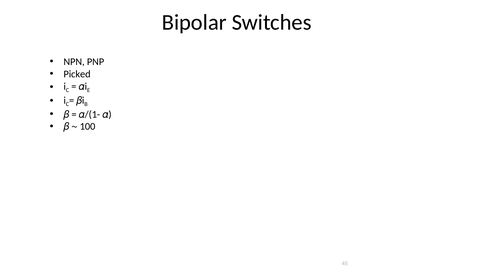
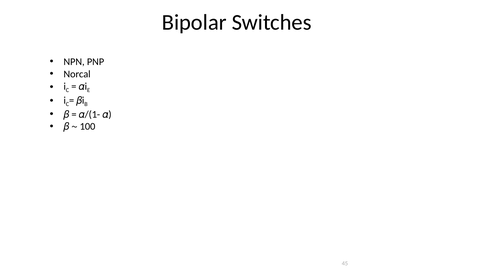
Picked: Picked -> Norcal
